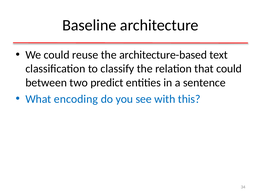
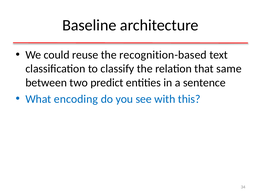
architecture-based: architecture-based -> recognition-based
that could: could -> same
